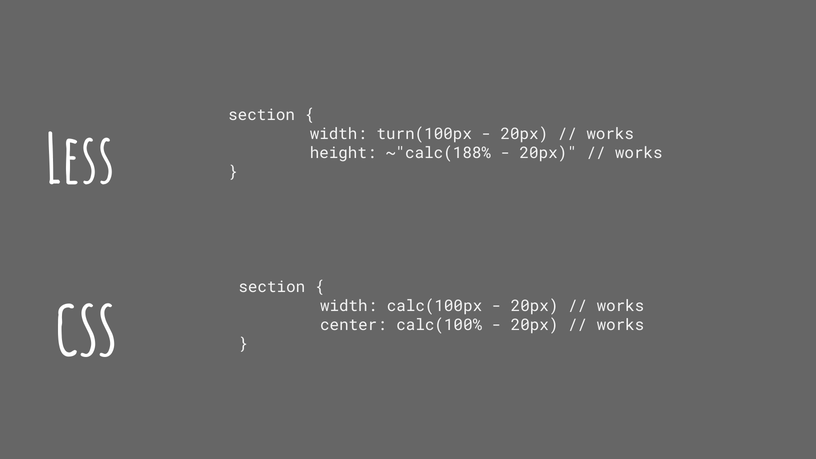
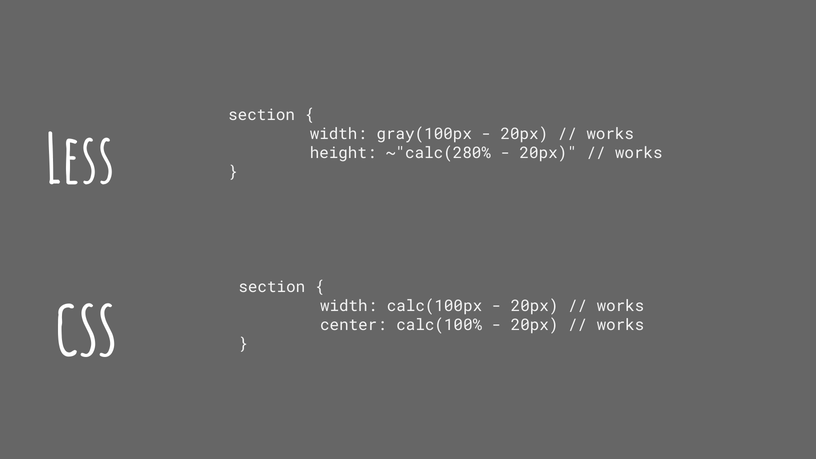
turn(100px: turn(100px -> gray(100px
~"calc(188%: ~"calc(188% -> ~"calc(280%
